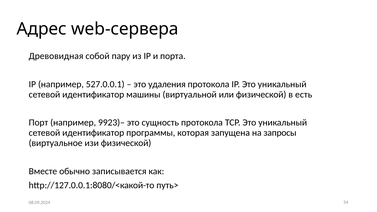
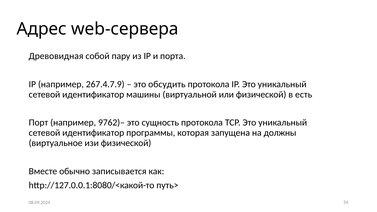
527.0.0.1: 527.0.0.1 -> 267.4.7.9
удаления: удаления -> обсудить
9923)–: 9923)– -> 9762)–
запросы: запросы -> должны
